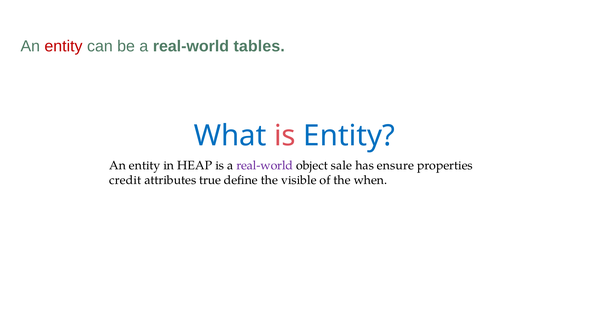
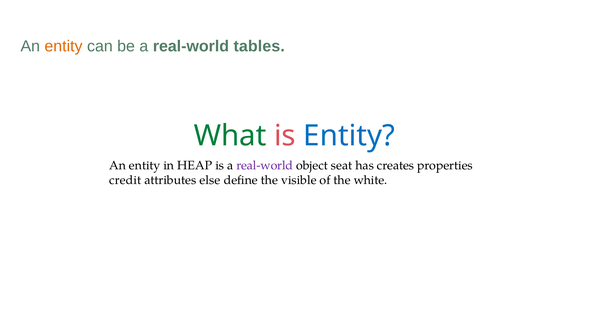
entity at (64, 46) colour: red -> orange
What colour: blue -> green
sale: sale -> seat
ensure: ensure -> creates
true: true -> else
when: when -> white
